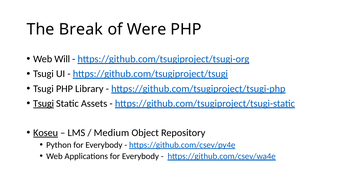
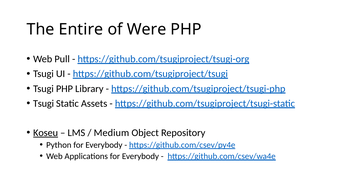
Break: Break -> Entire
Will: Will -> Pull
Tsugi at (44, 104) underline: present -> none
